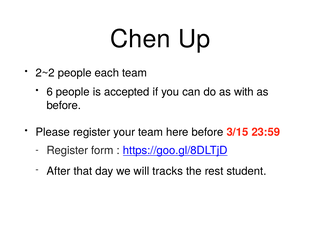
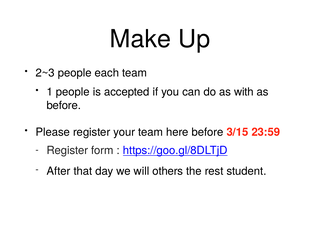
Chen: Chen -> Make
2~2: 2~2 -> 2~3
6: 6 -> 1
tracks: tracks -> others
